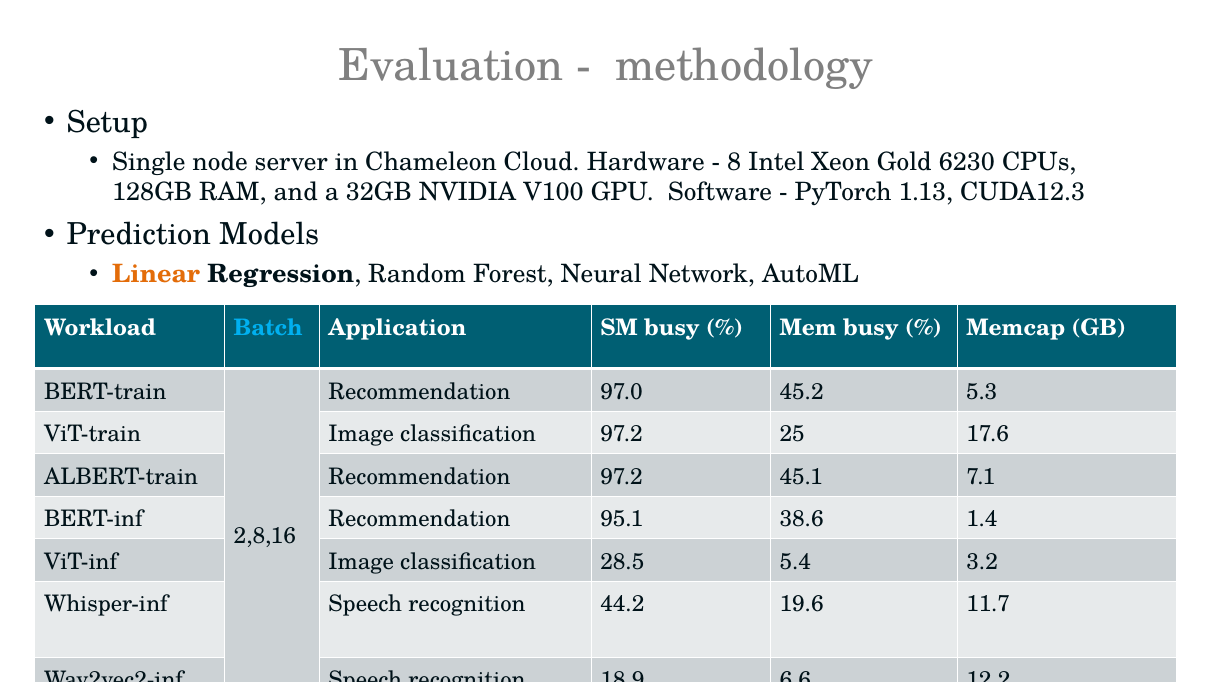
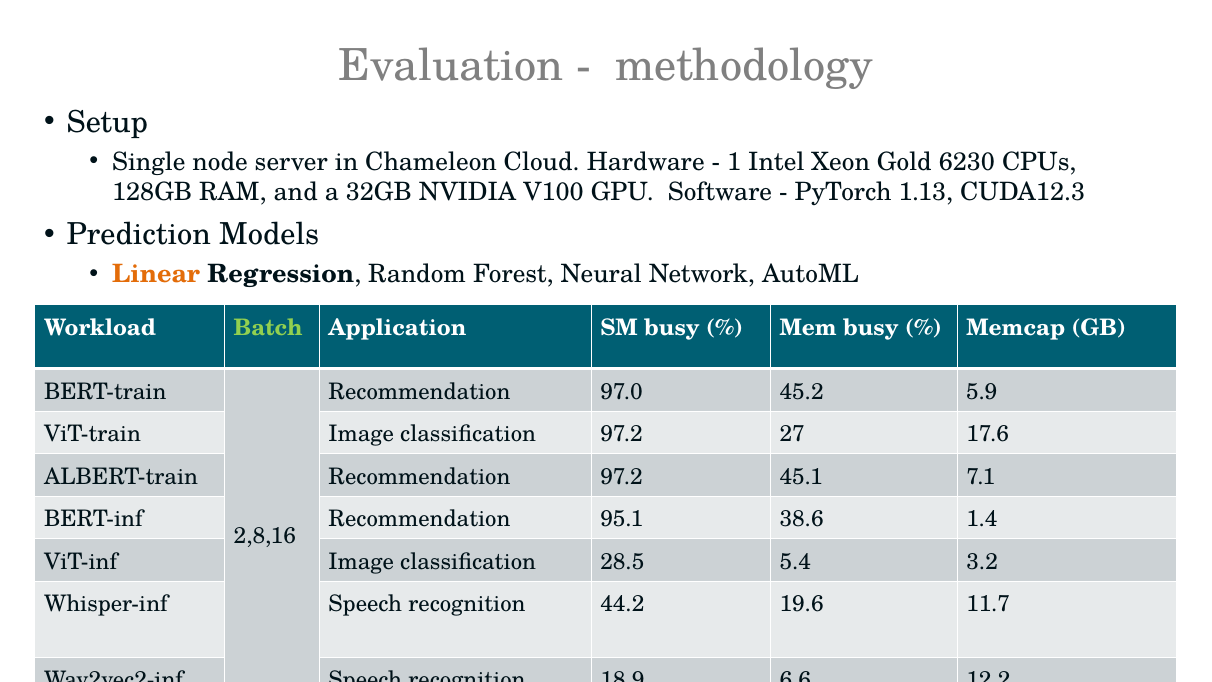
8: 8 -> 1
Batch colour: light blue -> light green
5.3: 5.3 -> 5.9
25: 25 -> 27
